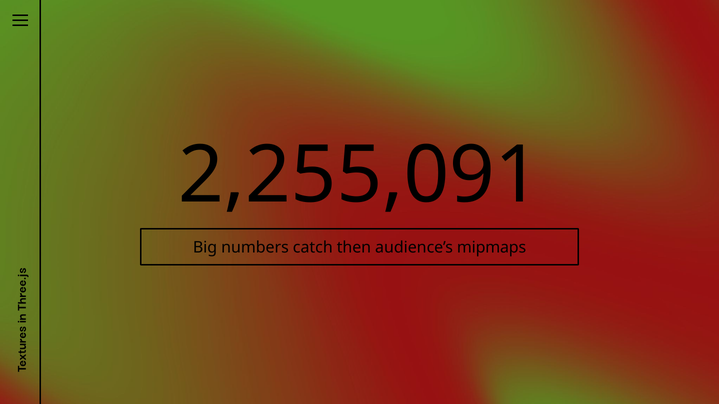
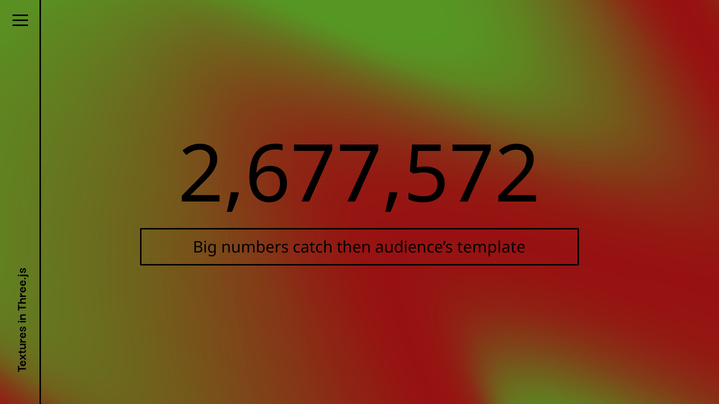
2,255,091: 2,255,091 -> 2,677,572
mipmaps: mipmaps -> template
